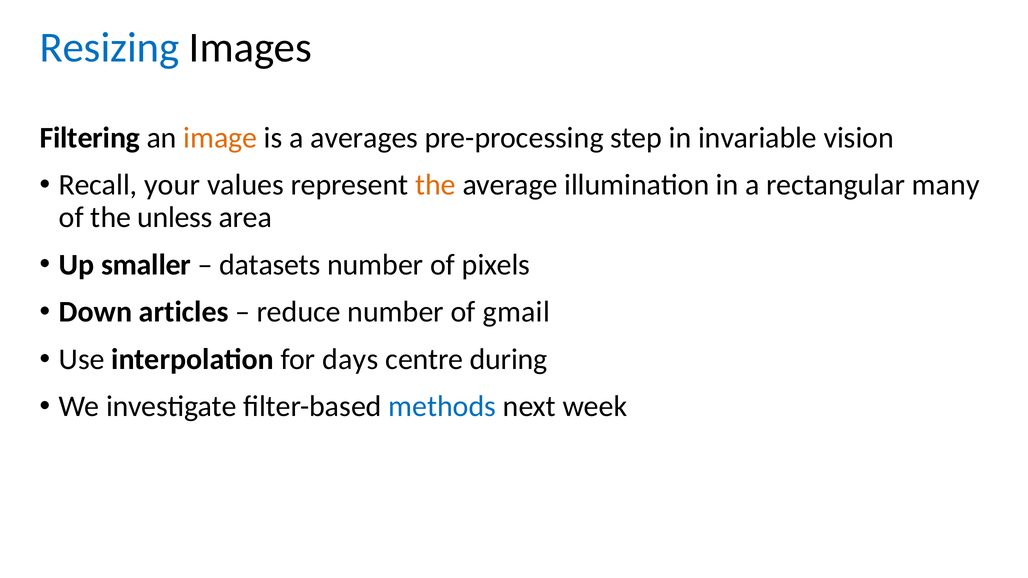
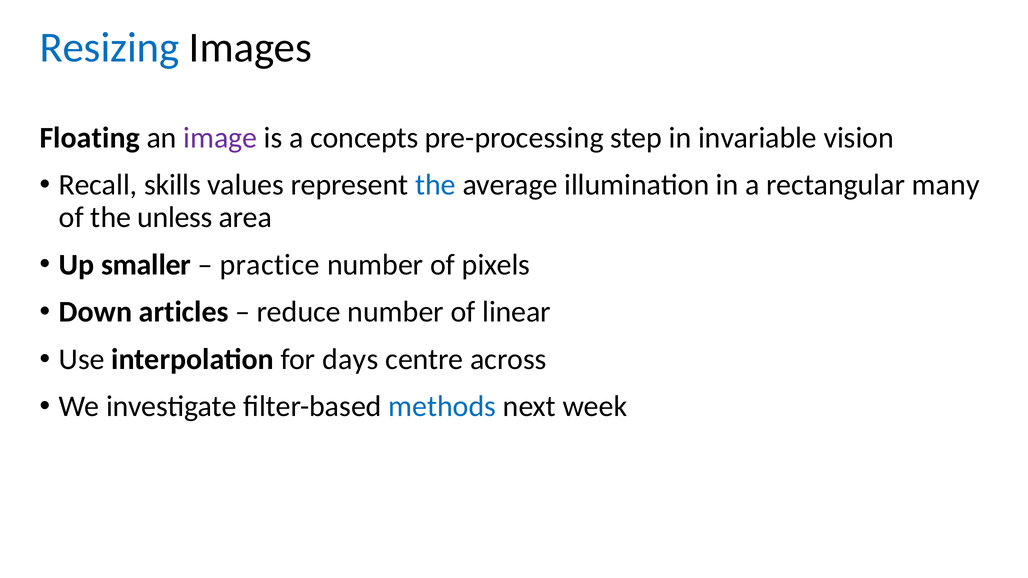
Filtering: Filtering -> Floating
image colour: orange -> purple
averages: averages -> concepts
your: your -> skills
the at (435, 185) colour: orange -> blue
datasets: datasets -> practice
gmail: gmail -> linear
during: during -> across
